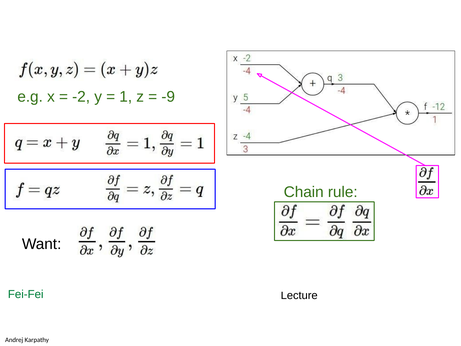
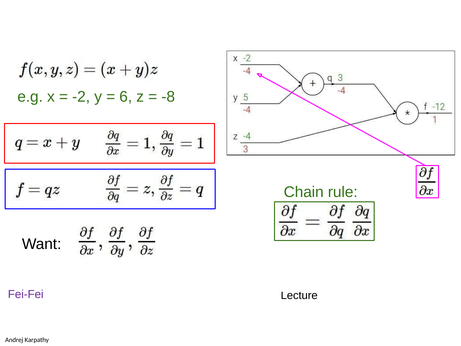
1: 1 -> 6
-9: -9 -> -8
Fei-Fei colour: green -> purple
